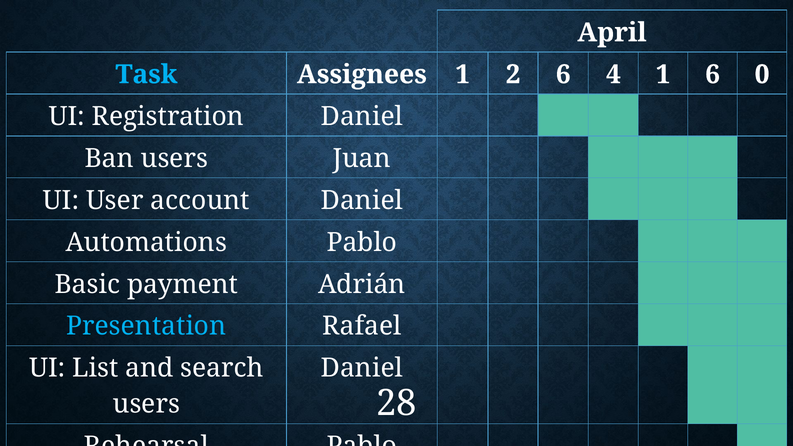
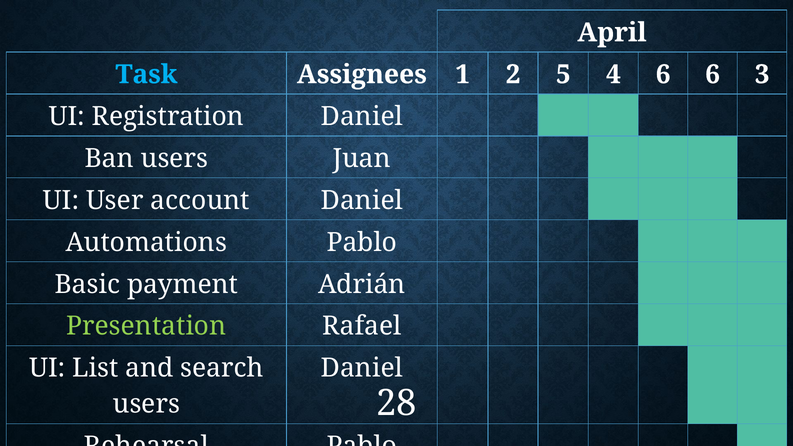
2 6: 6 -> 5
4 1: 1 -> 6
0: 0 -> 3
Presentation colour: light blue -> light green
